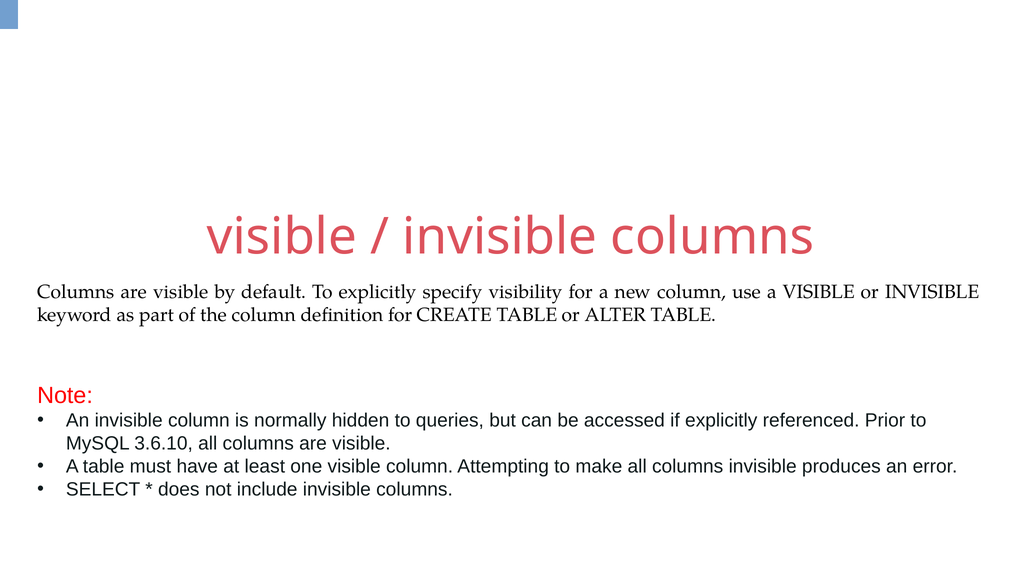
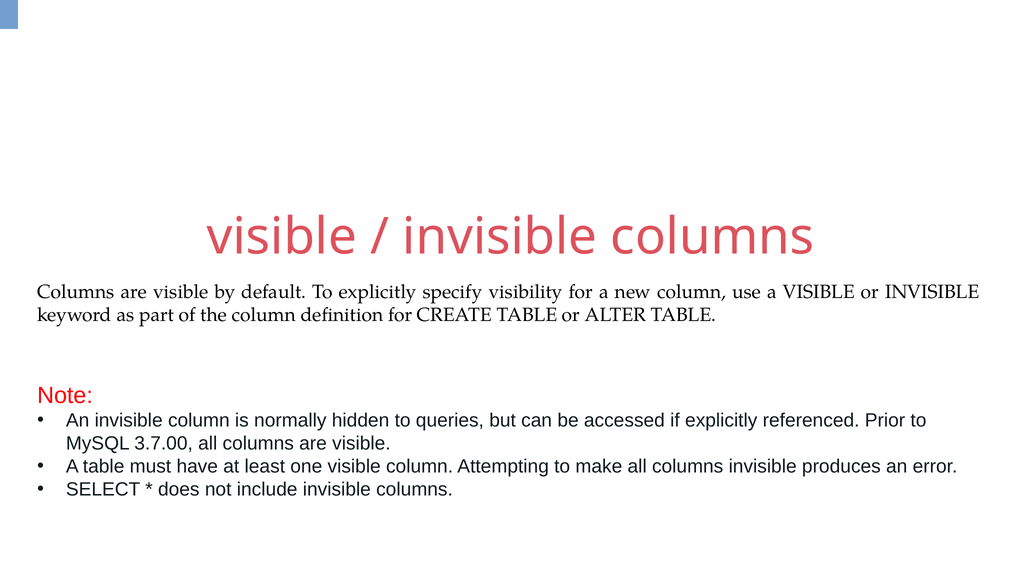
3.6.10: 3.6.10 -> 3.7.00
